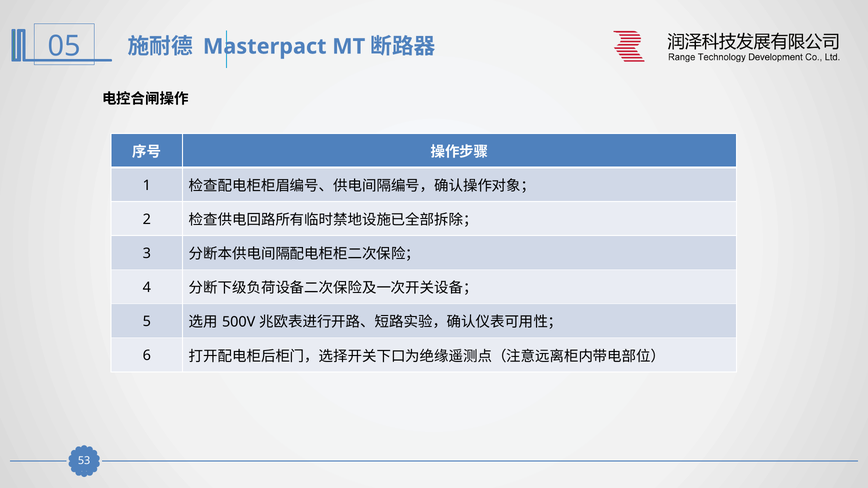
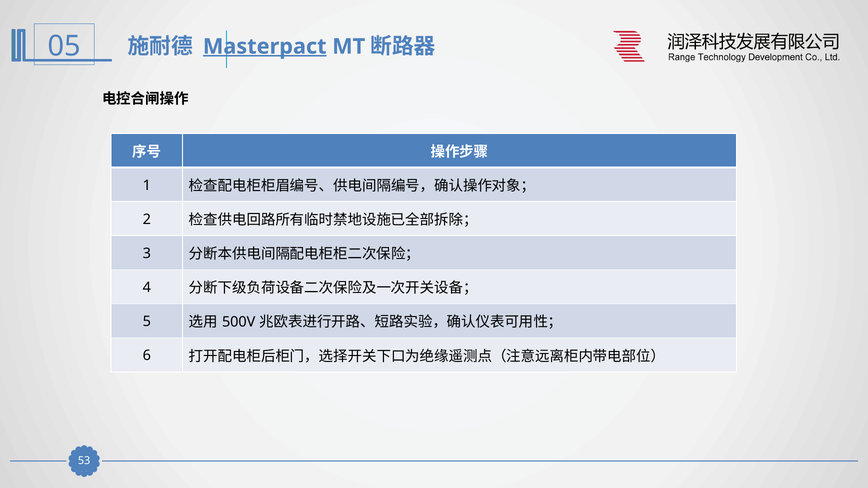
Masterpact underline: none -> present
